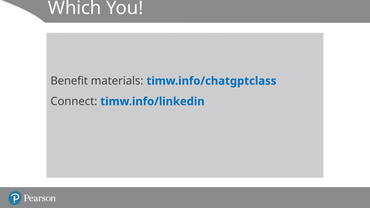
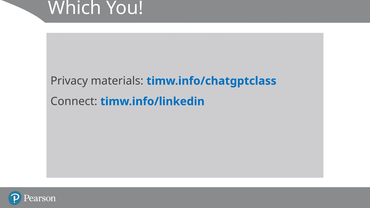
Benefit: Benefit -> Privacy
